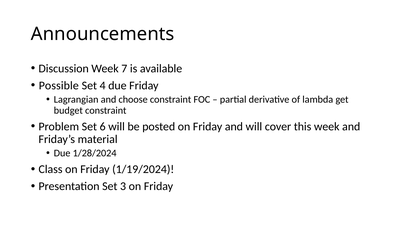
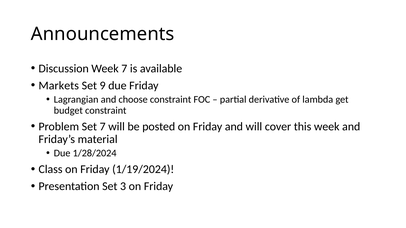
Possible: Possible -> Markets
4: 4 -> 9
Set 6: 6 -> 7
